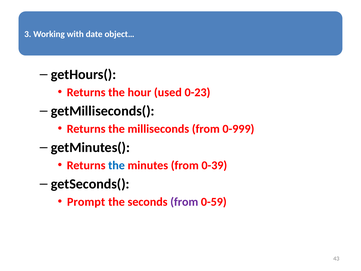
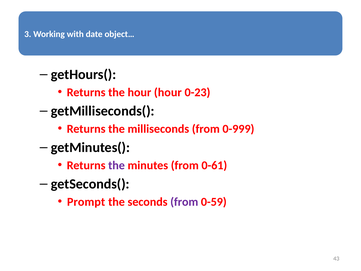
hour used: used -> hour
the at (117, 165) colour: blue -> purple
0-39: 0-39 -> 0-61
